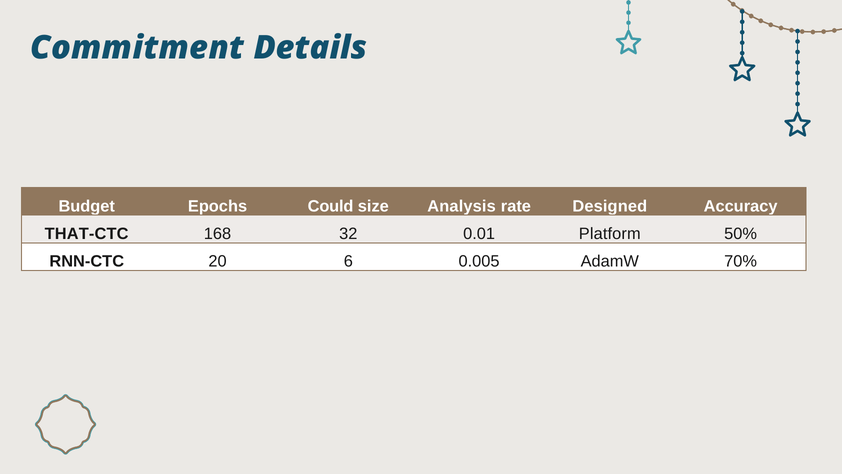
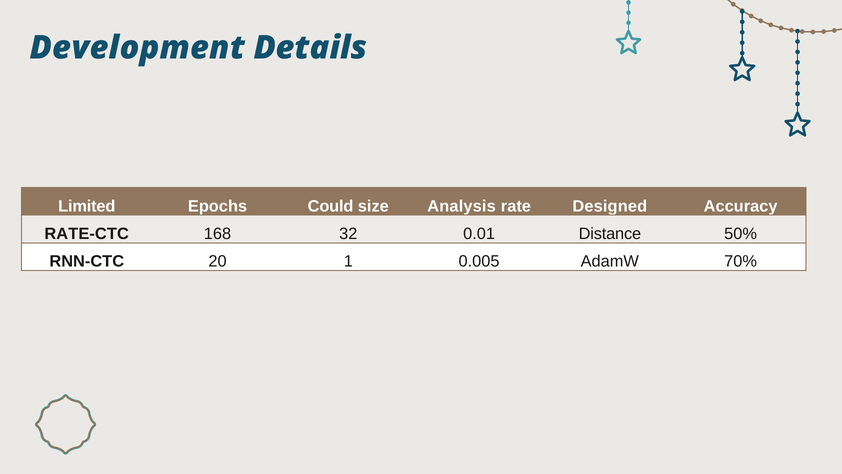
Commitment: Commitment -> Development
Budget: Budget -> Limited
THAT-CTC: THAT-CTC -> RATE-CTC
Platform: Platform -> Distance
6: 6 -> 1
